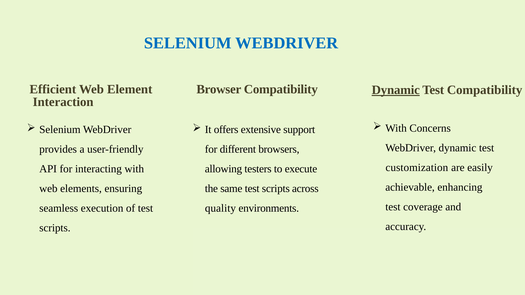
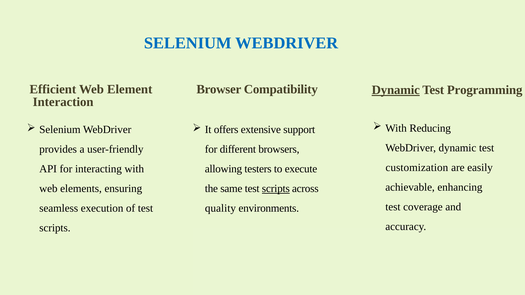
Test Compatibility: Compatibility -> Programming
Concerns: Concerns -> Reducing
scripts at (276, 189) underline: none -> present
